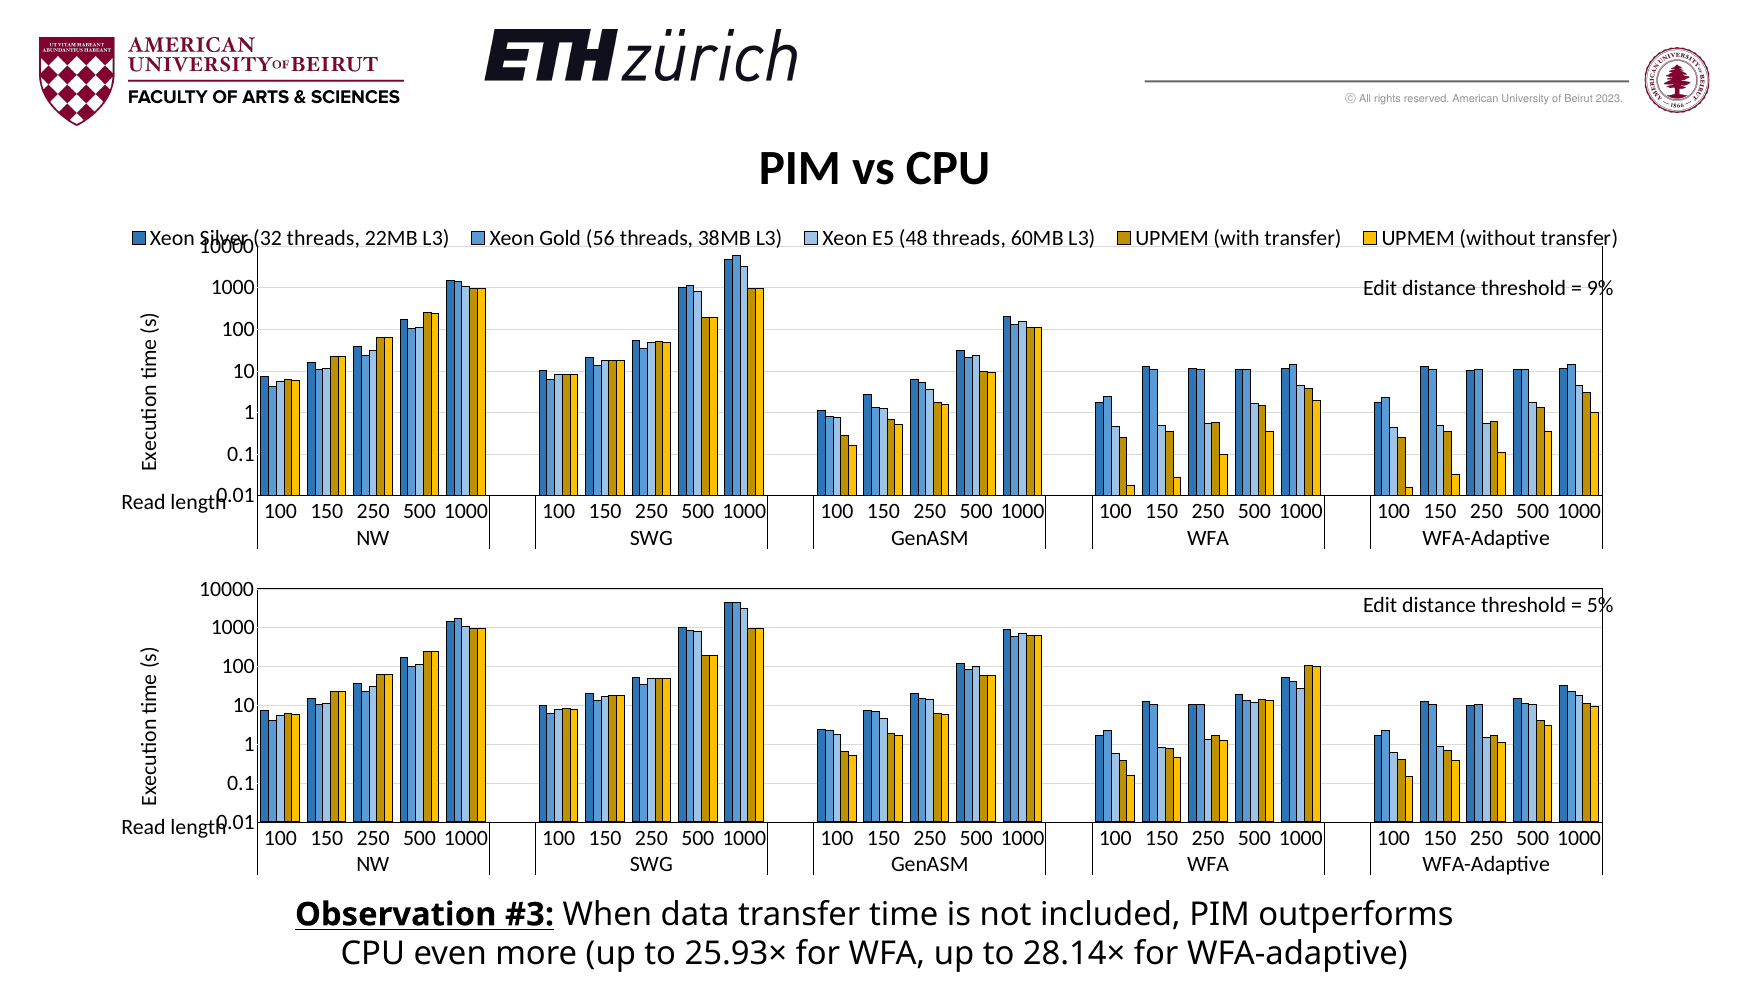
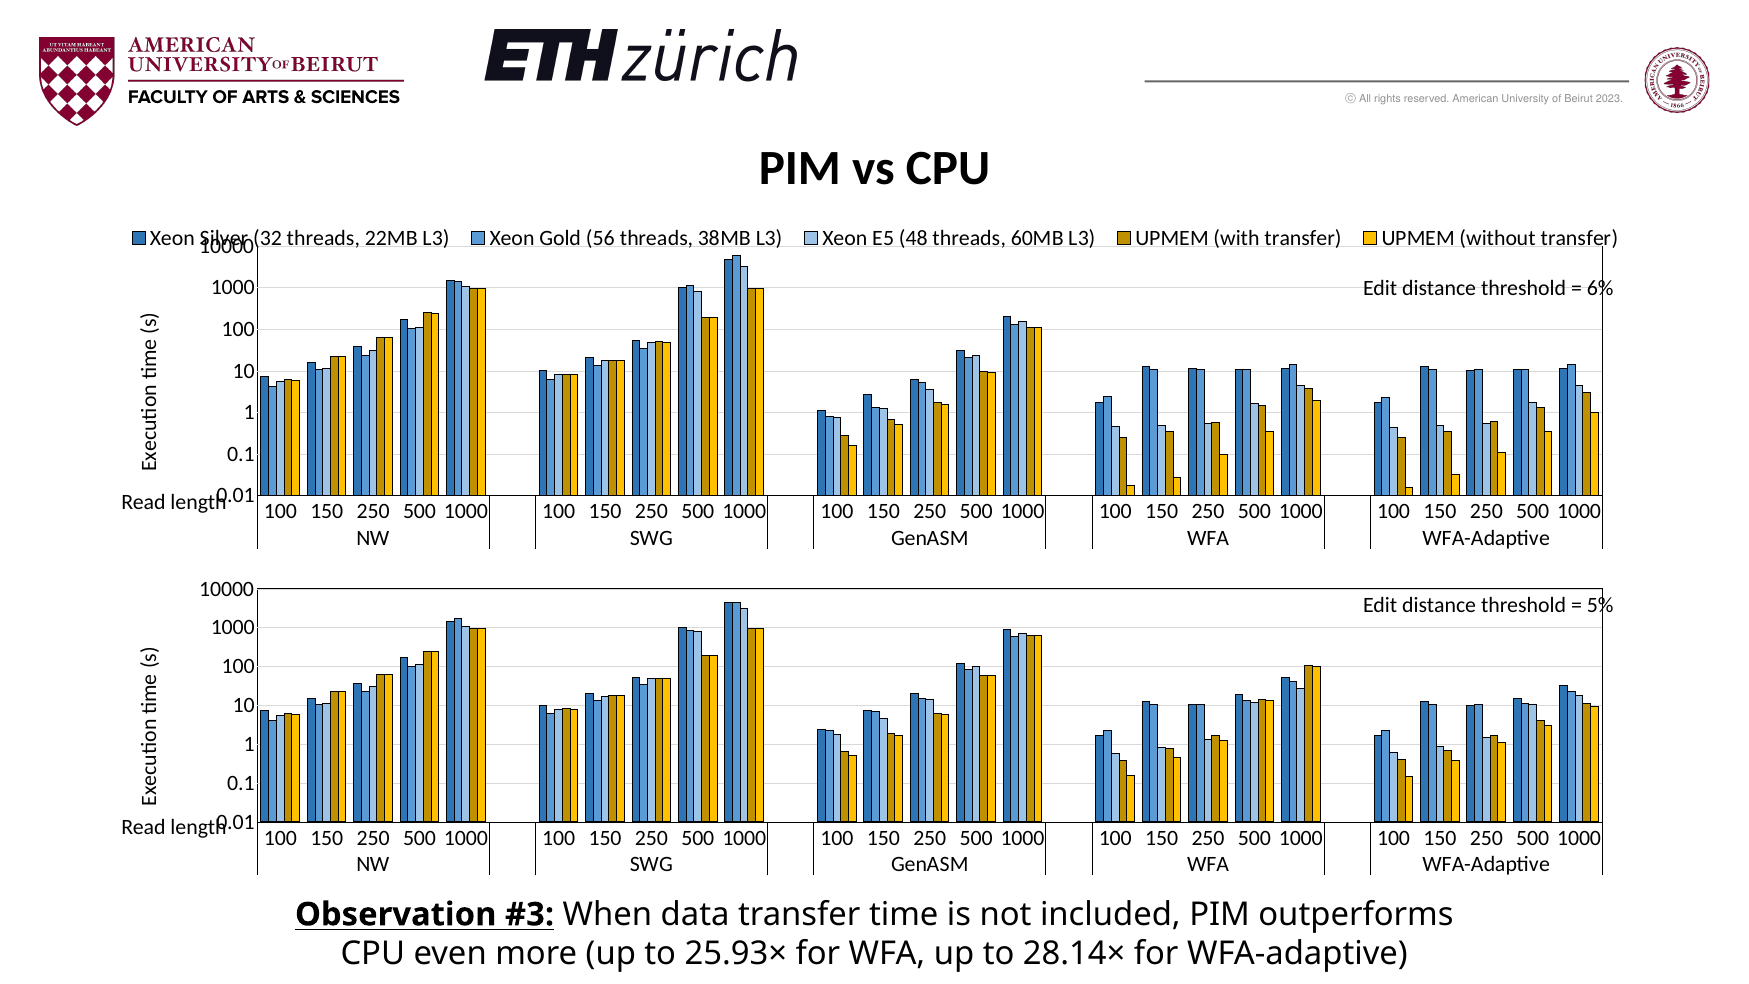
9%: 9% -> 6%
